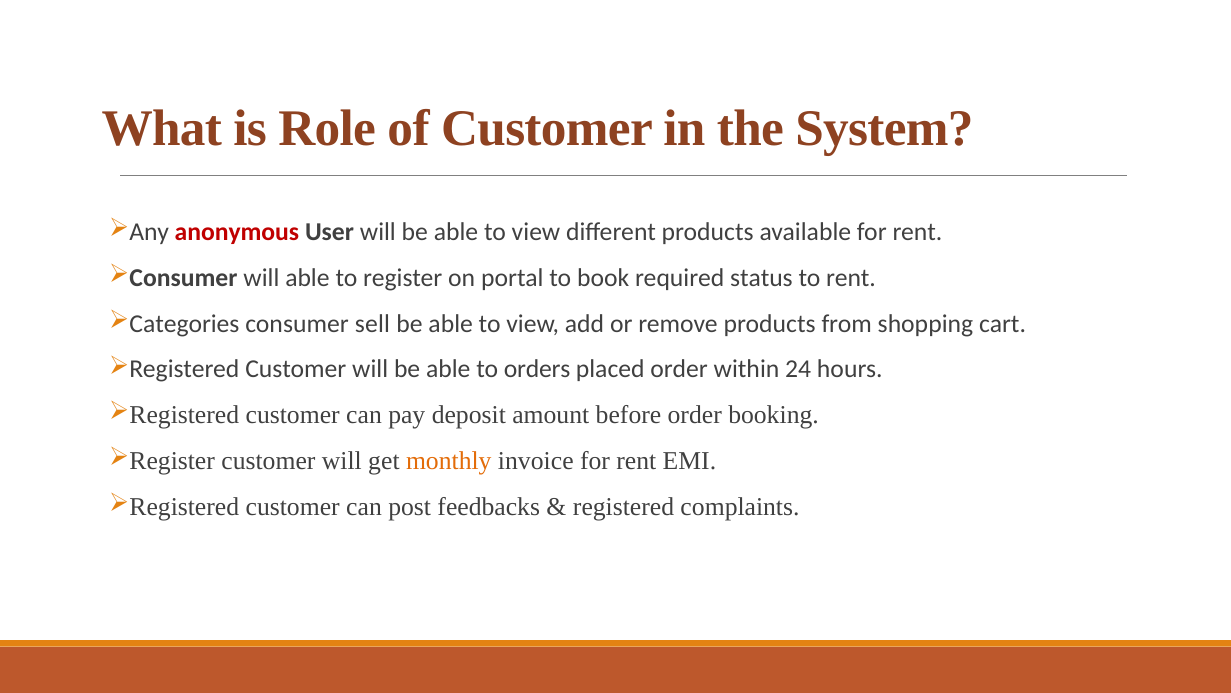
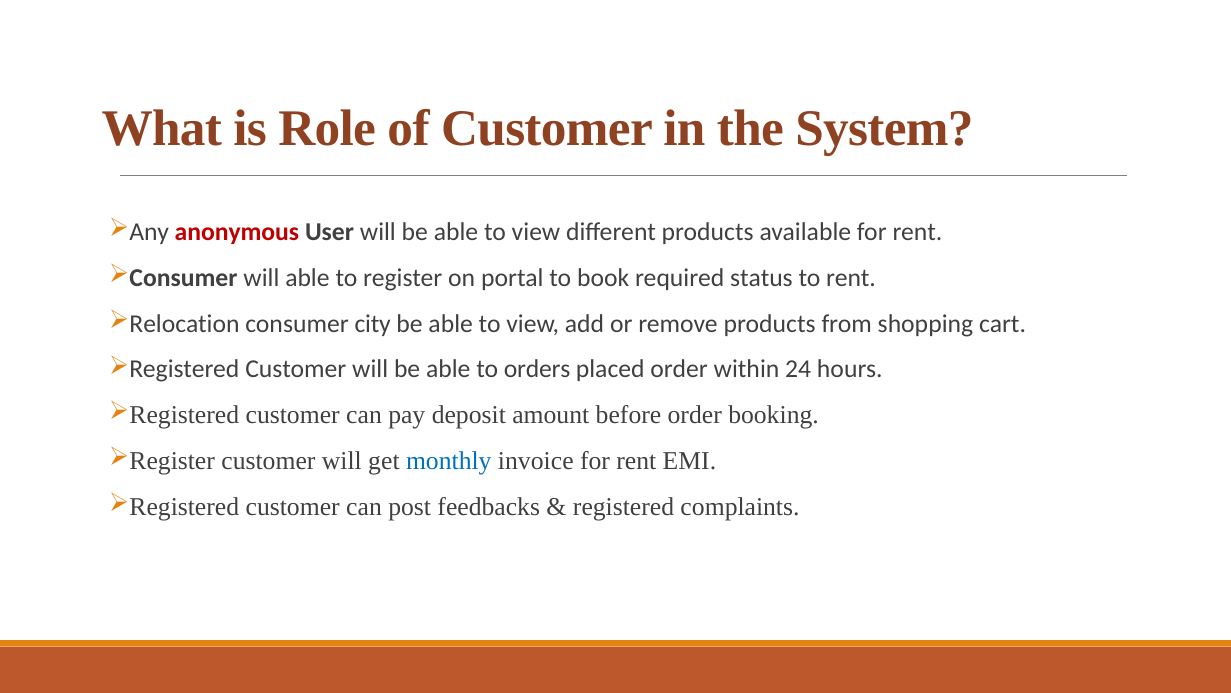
Categories: Categories -> Relocation
sell: sell -> city
monthly colour: orange -> blue
